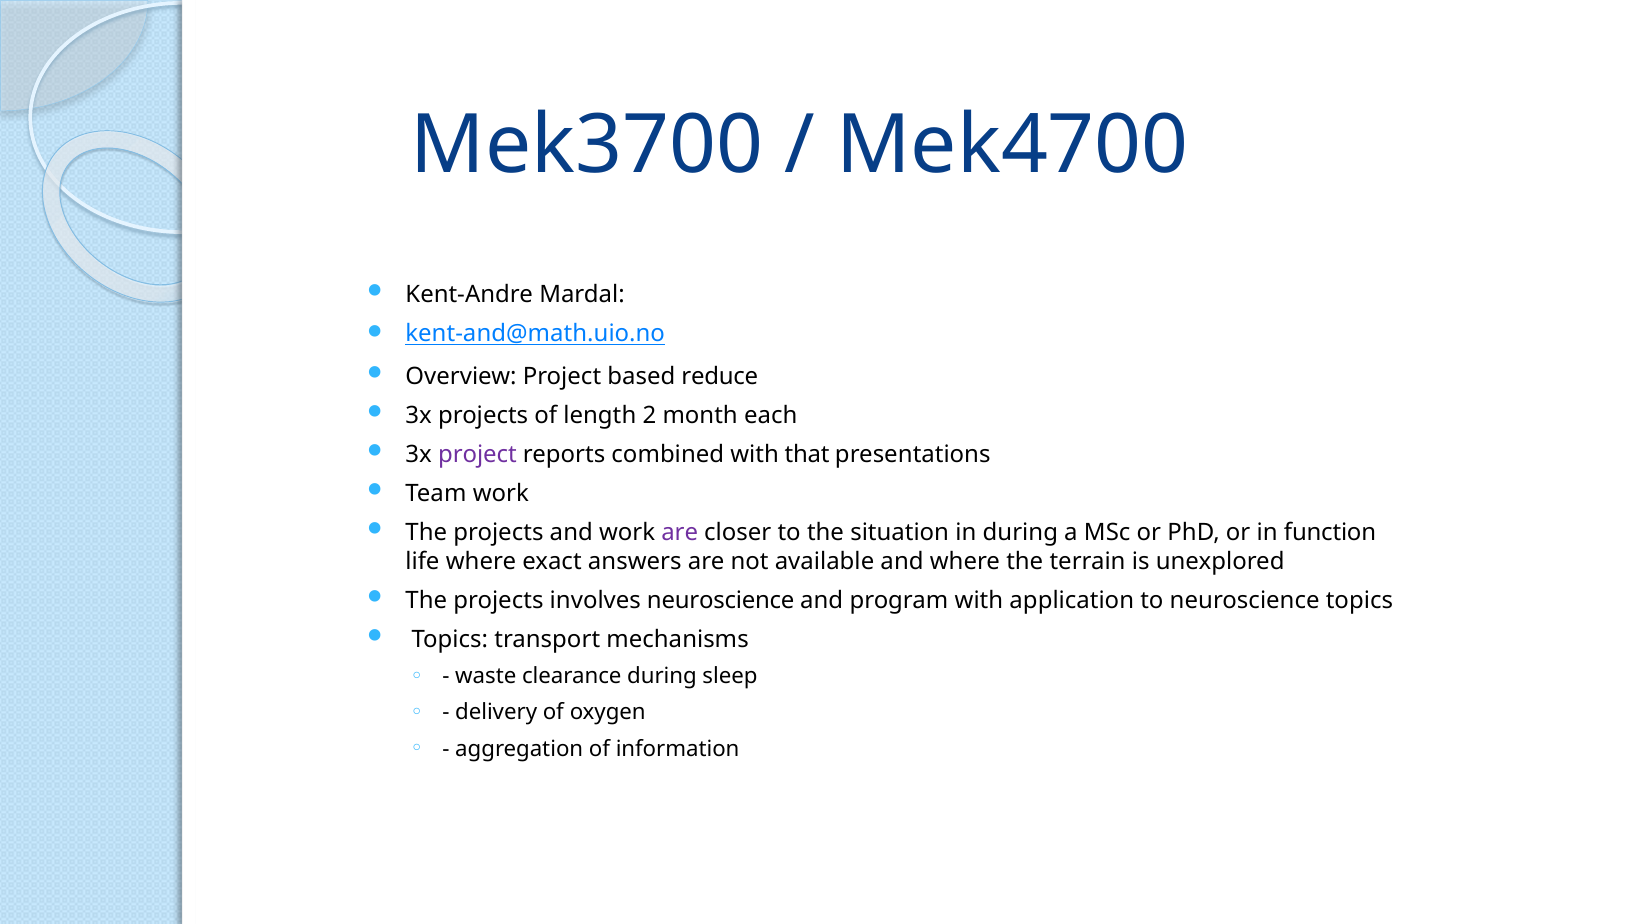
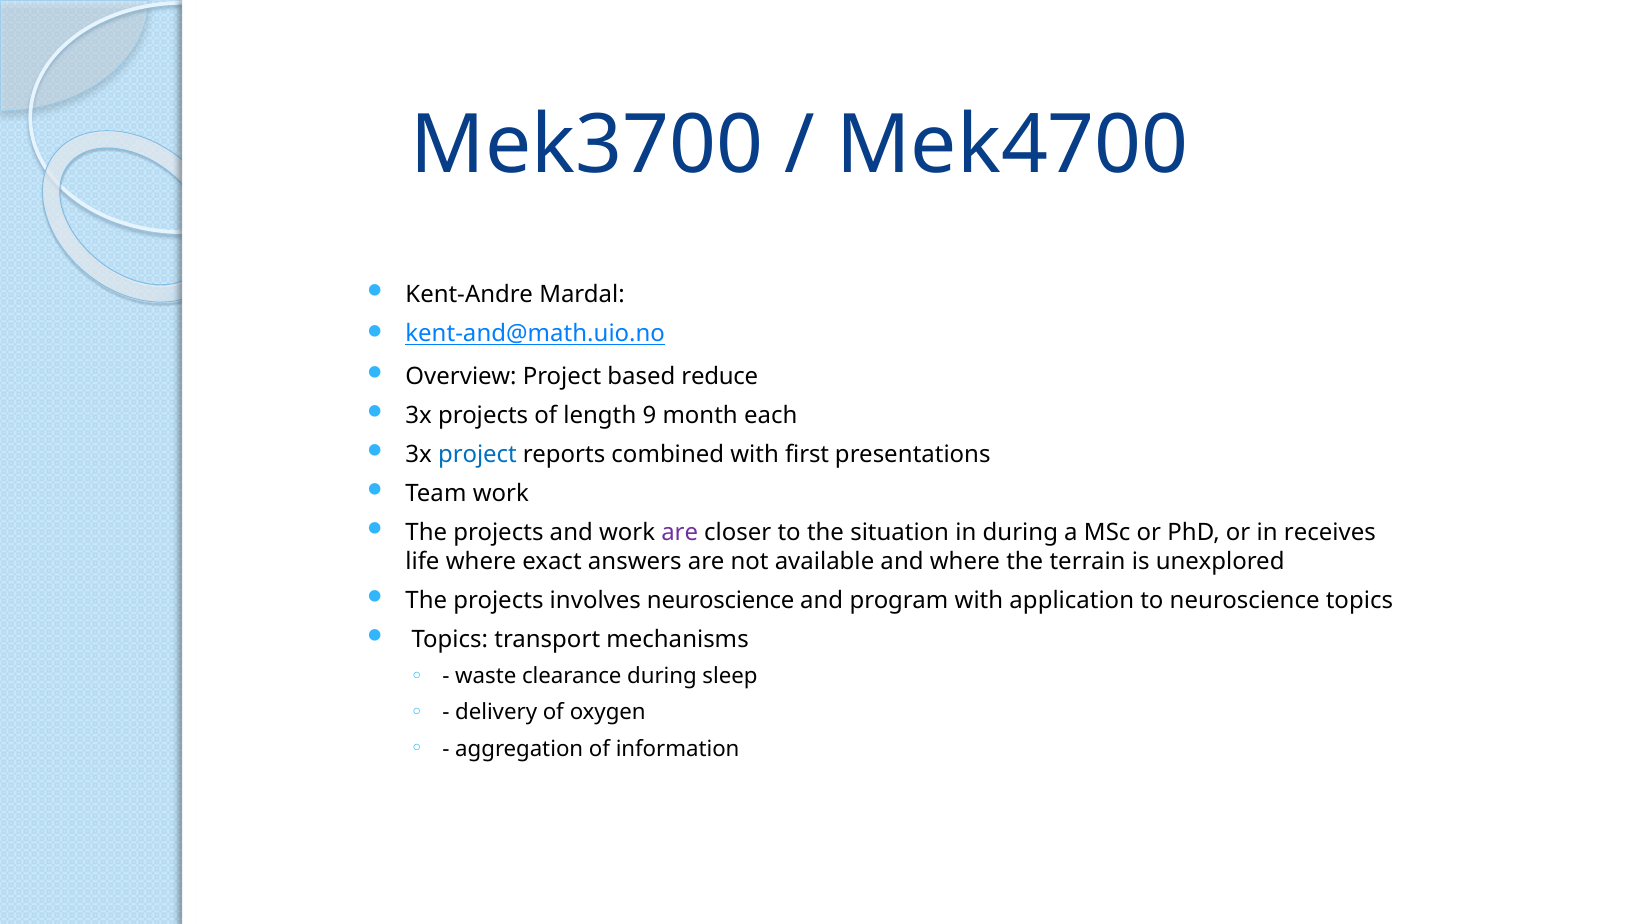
2: 2 -> 9
project at (477, 455) colour: purple -> blue
that: that -> first
function: function -> receives
